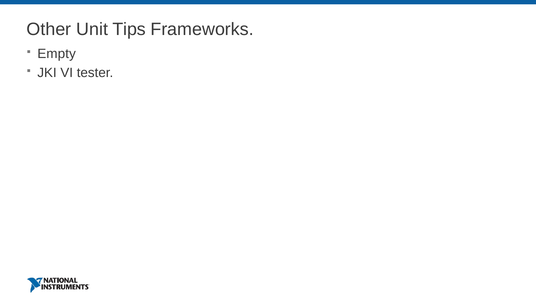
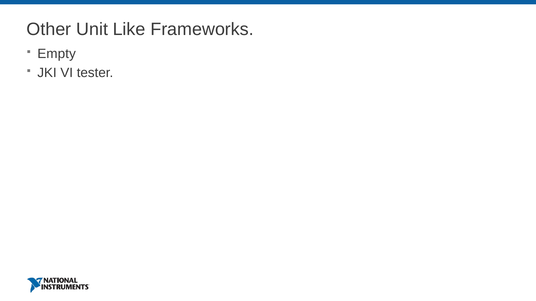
Tips: Tips -> Like
